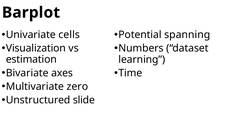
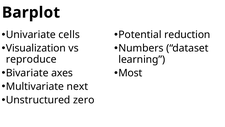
spanning: spanning -> reduction
estimation: estimation -> reproduce
Time: Time -> Most
zero: zero -> next
slide: slide -> zero
